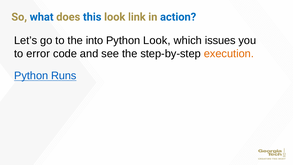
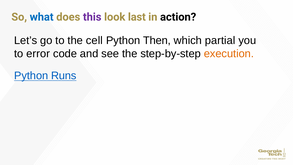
this colour: blue -> purple
link: link -> last
action colour: blue -> black
into: into -> cell
Python Look: Look -> Then
issues: issues -> partial
